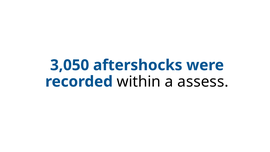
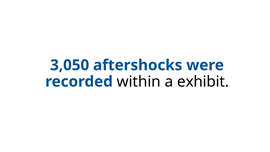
assess: assess -> exhibit
